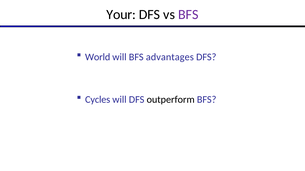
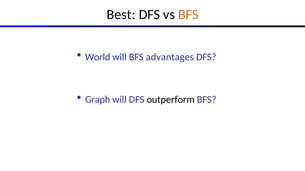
Your: Your -> Best
BFS at (188, 15) colour: purple -> orange
Cycles: Cycles -> Graph
